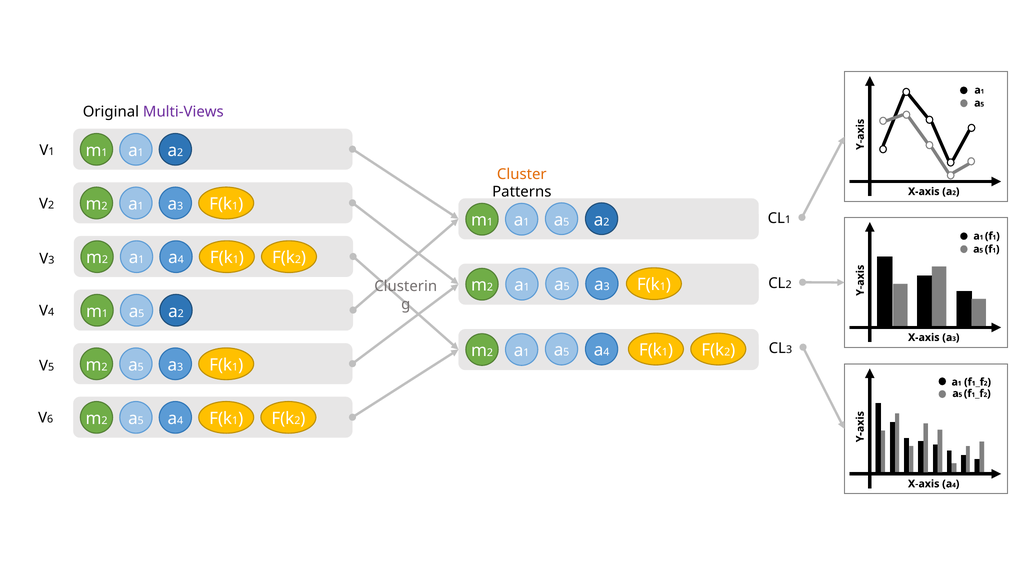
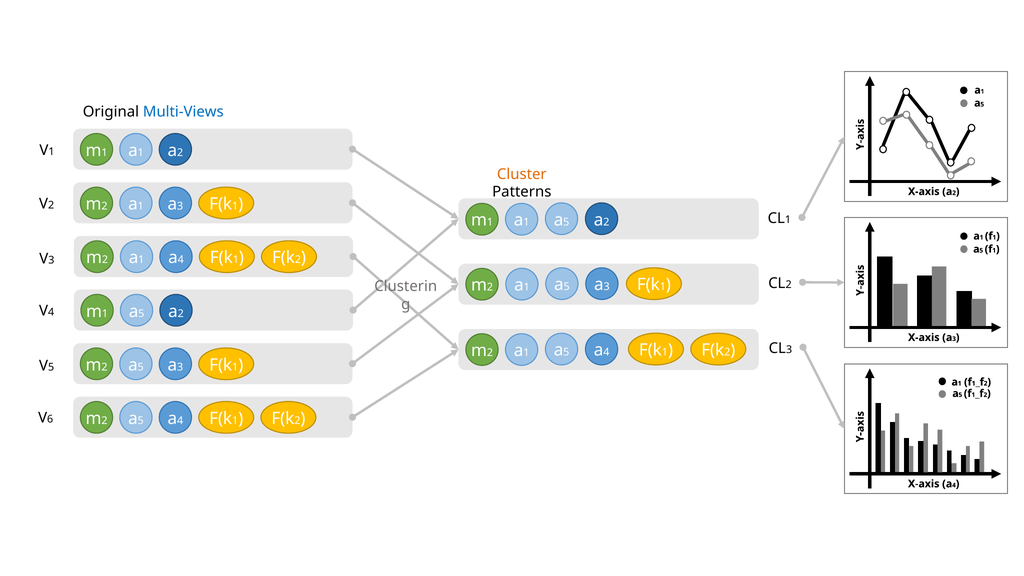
Multi-Views colour: purple -> blue
